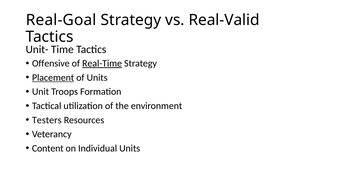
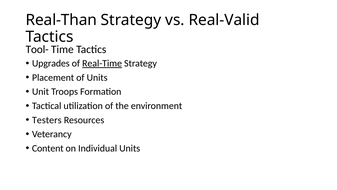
Real-Goal: Real-Goal -> Real-Than
Unit-: Unit- -> Tool-
Offensive: Offensive -> Upgrades
Placement underline: present -> none
